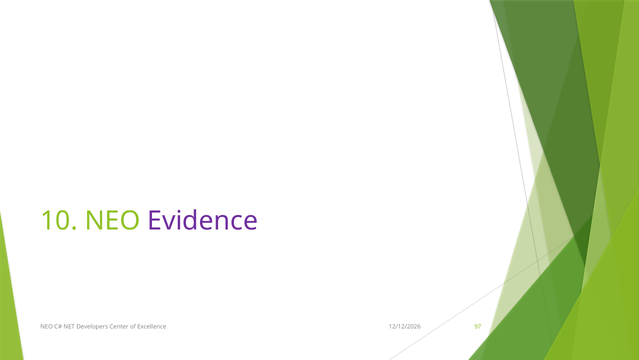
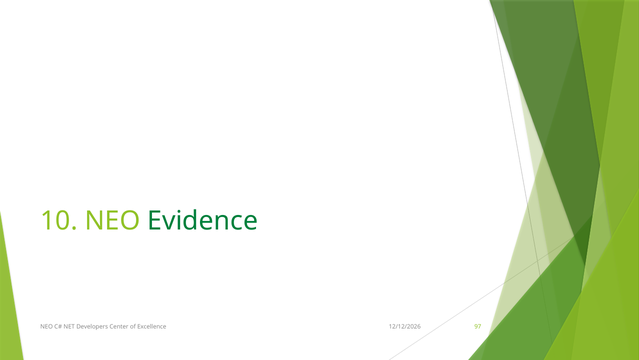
Evidence colour: purple -> green
